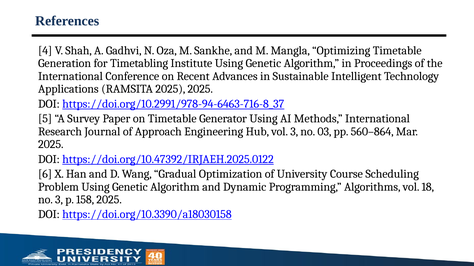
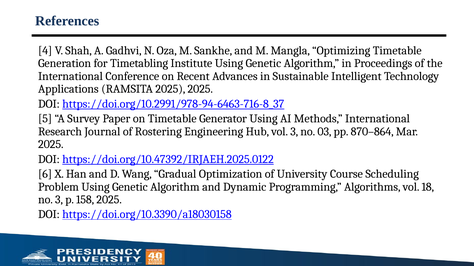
Approach: Approach -> Rostering
560–864: 560–864 -> 870–864
